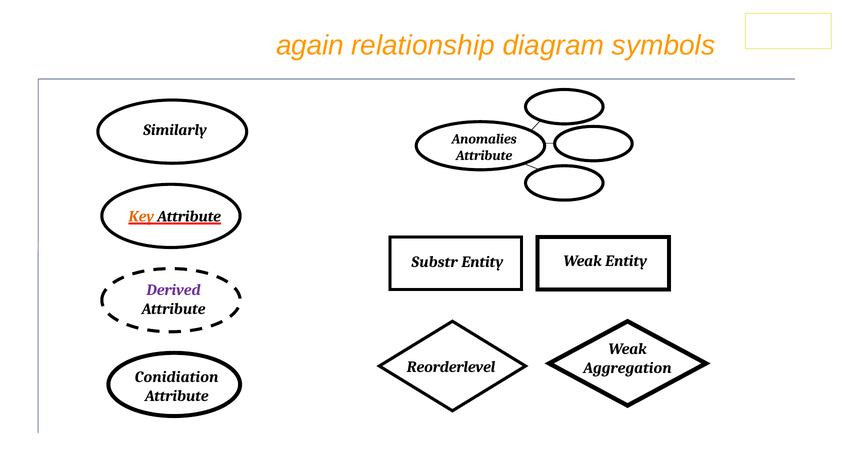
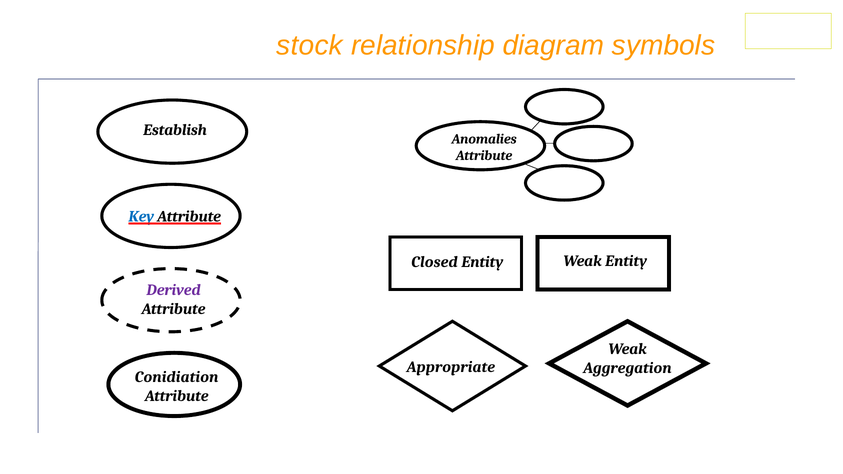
again: again -> stock
Similarly: Similarly -> Establish
Key colour: orange -> blue
Substr: Substr -> Closed
Reorderlevel: Reorderlevel -> Appropriate
